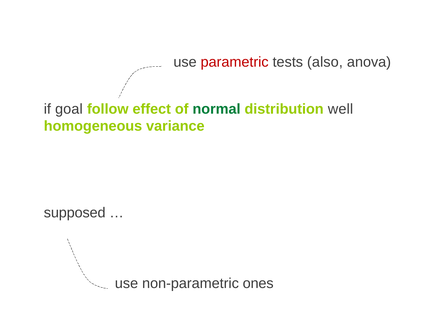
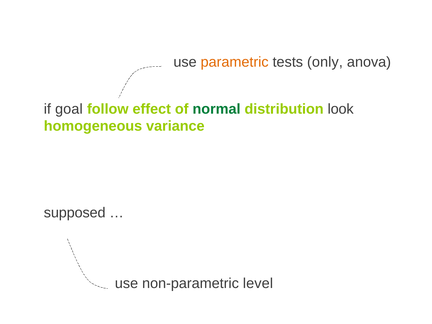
parametric colour: red -> orange
also: also -> only
well: well -> look
ones: ones -> level
